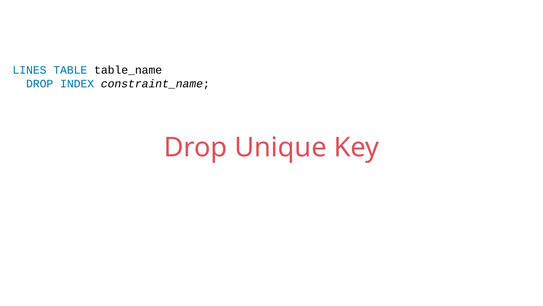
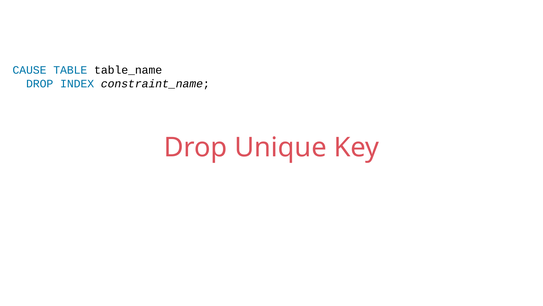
LINES: LINES -> CAUSE
